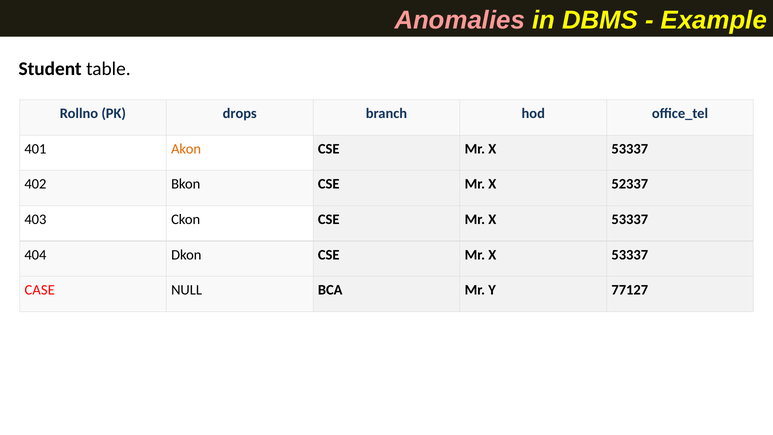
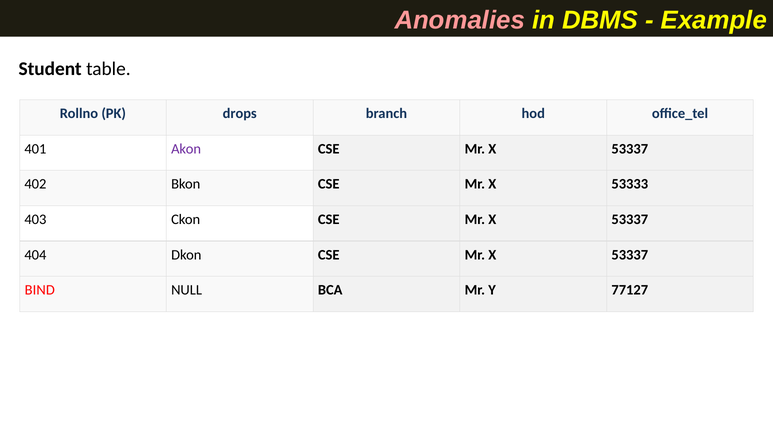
Akon colour: orange -> purple
52337: 52337 -> 53333
CASE: CASE -> BIND
